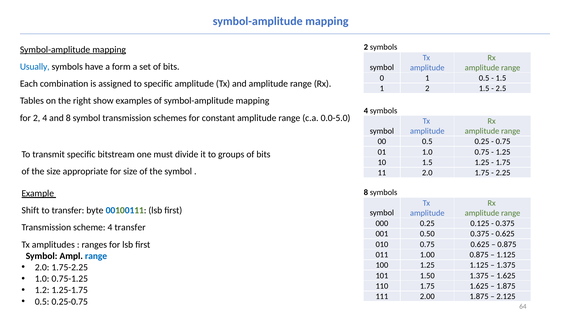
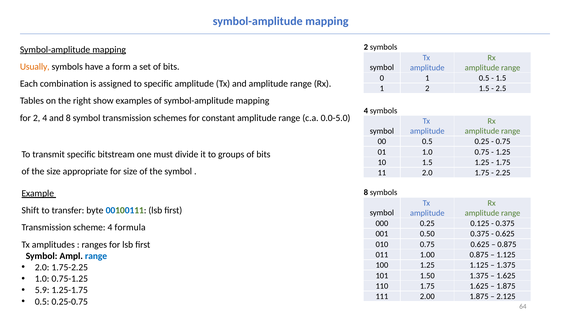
Usually colour: blue -> orange
4 transfer: transfer -> formula
1.2: 1.2 -> 5.9
